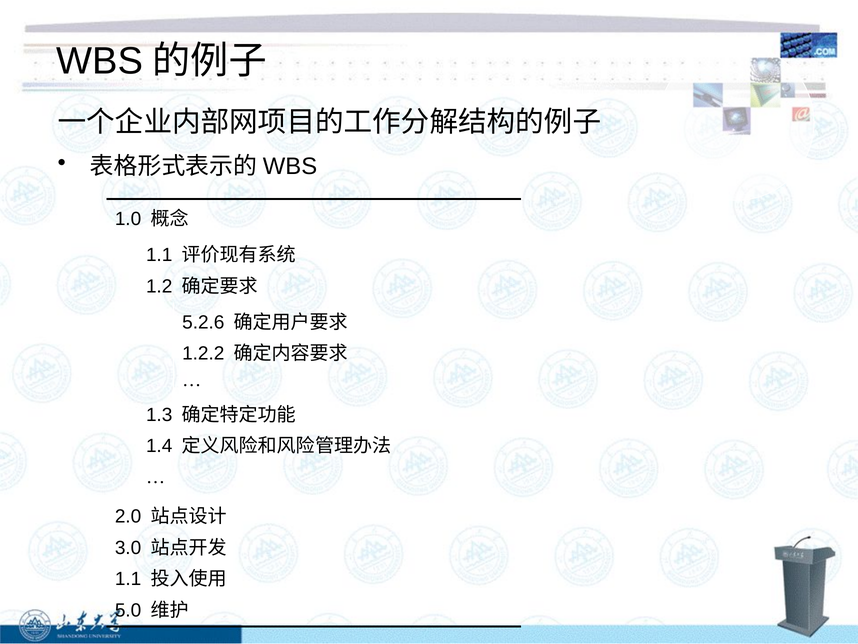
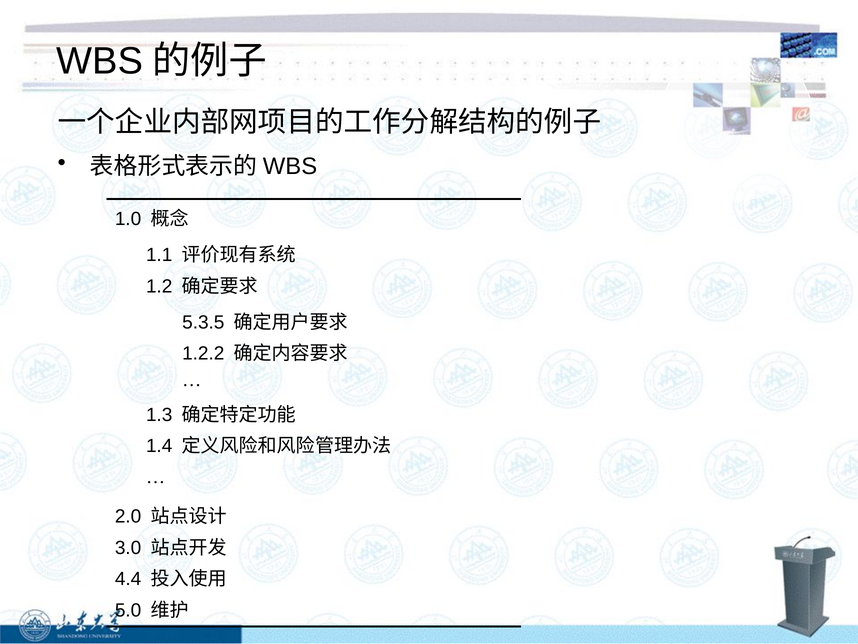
5.2.6: 5.2.6 -> 5.3.5
1.1 at (128, 579): 1.1 -> 4.4
